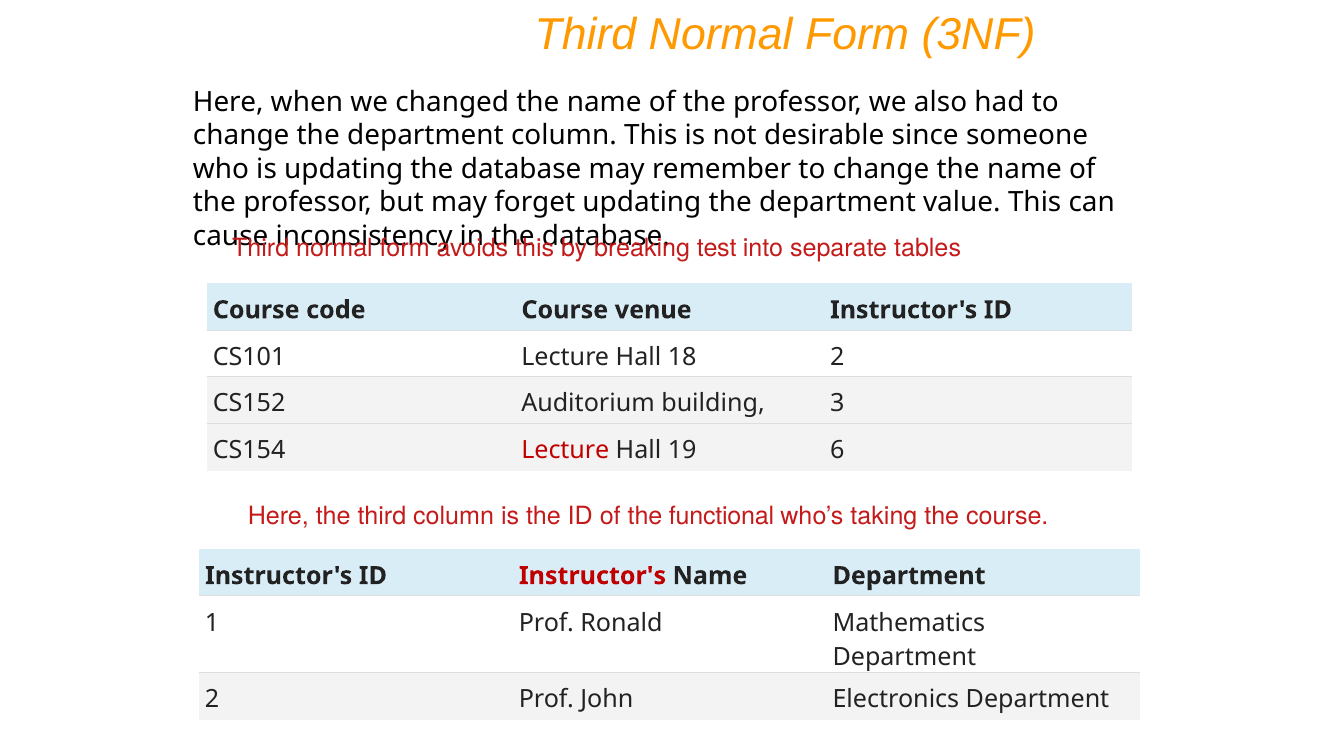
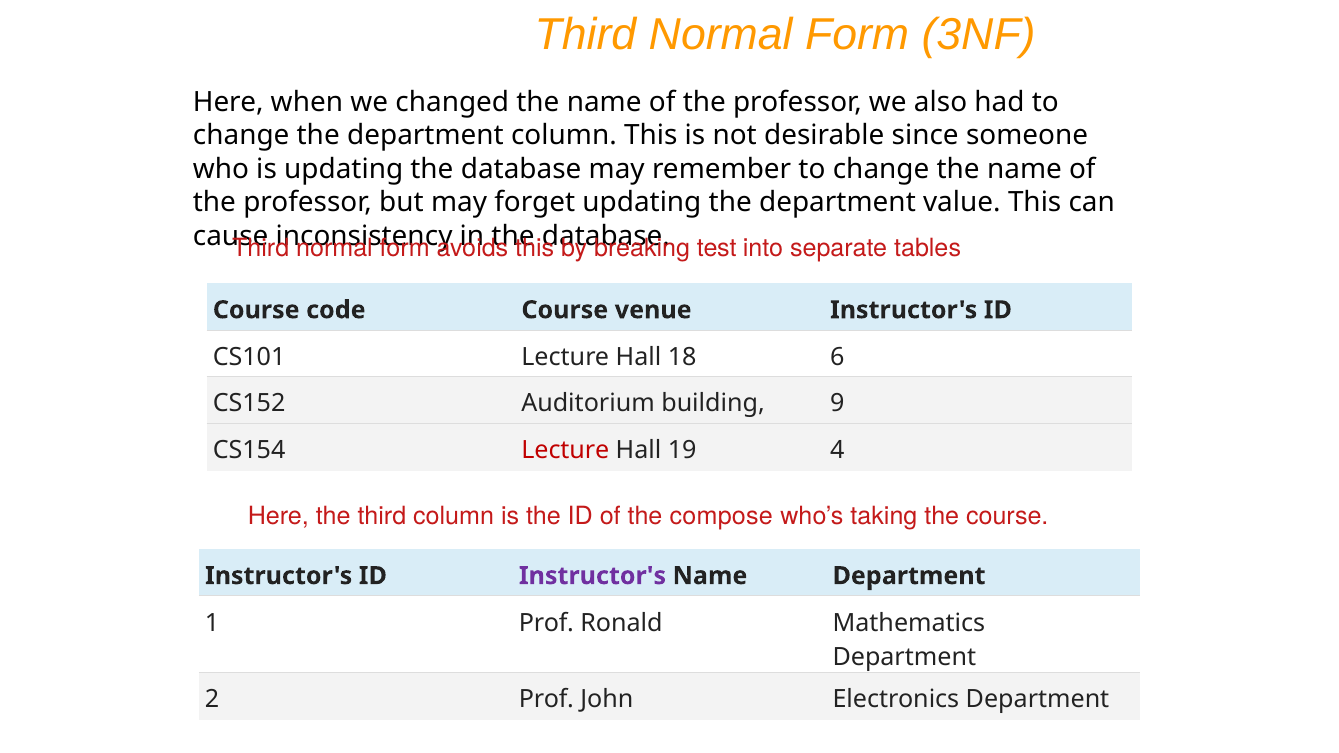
18 2: 2 -> 6
3: 3 -> 9
6: 6 -> 4
functional: functional -> compose
Instructor's at (592, 576) colour: red -> purple
